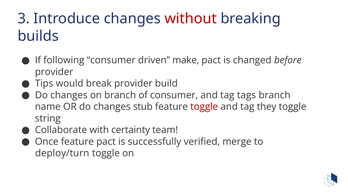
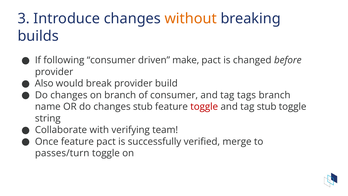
without colour: red -> orange
Tips: Tips -> Also
tag they: they -> stub
certainty: certainty -> verifying
deploy/turn: deploy/turn -> passes/turn
